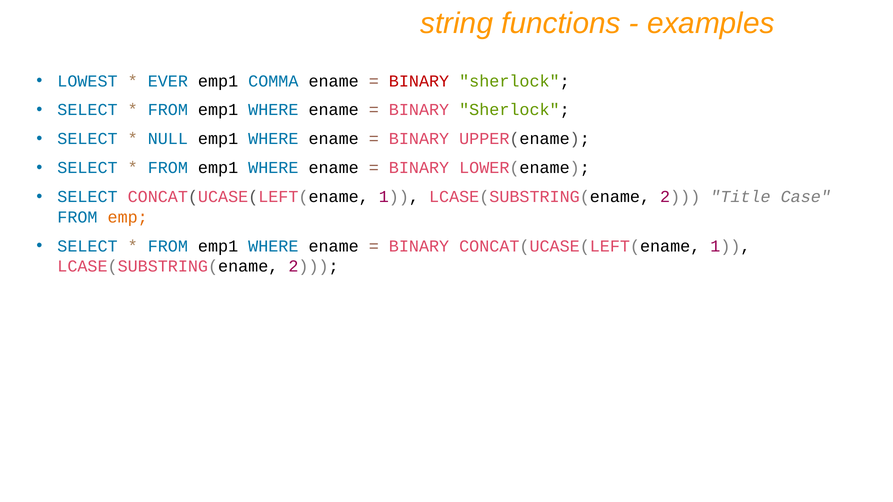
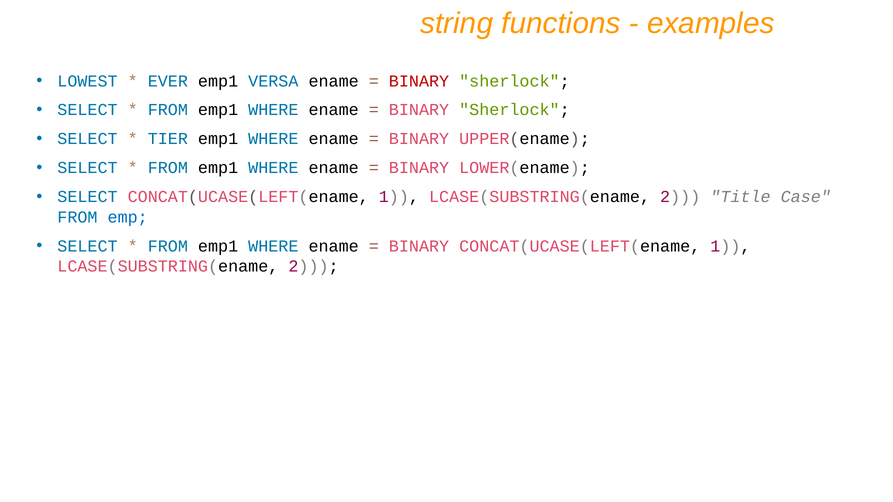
COMMA: COMMA -> VERSA
NULL: NULL -> TIER
emp colour: orange -> blue
